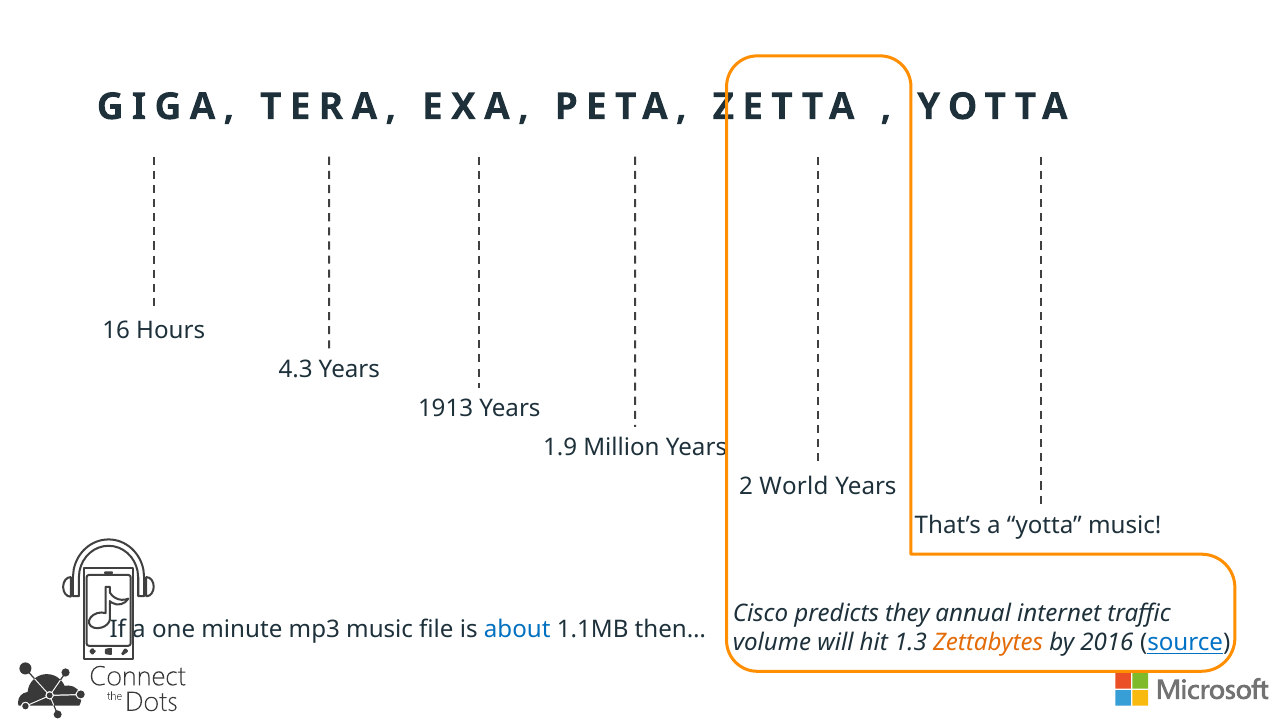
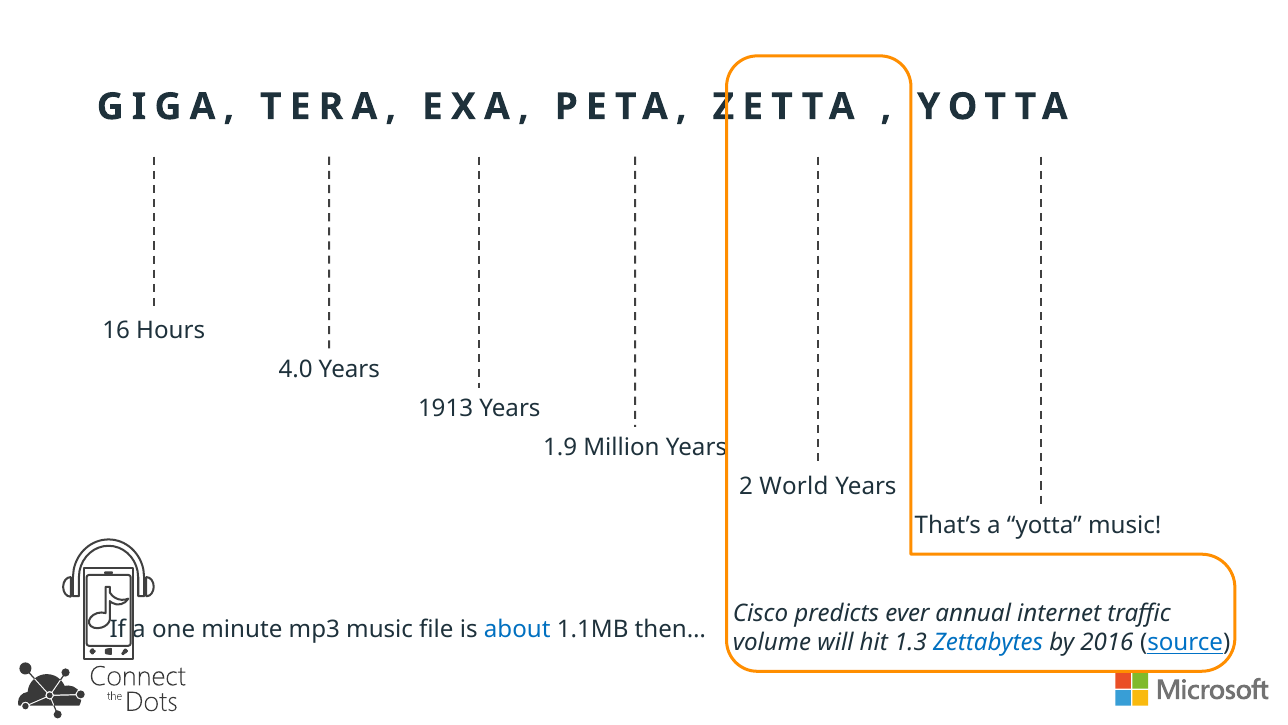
4.3: 4.3 -> 4.0
they: they -> ever
Zettabytes colour: orange -> blue
